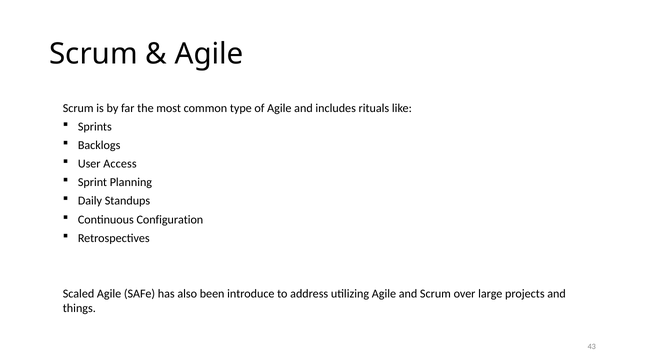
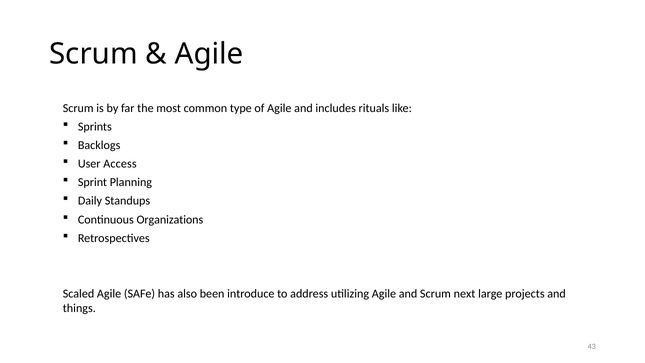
Configuration: Configuration -> Organizations
over: over -> next
